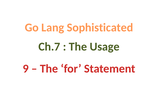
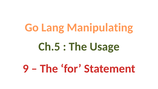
Sophisticated: Sophisticated -> Manipulating
Ch.7: Ch.7 -> Ch.5
